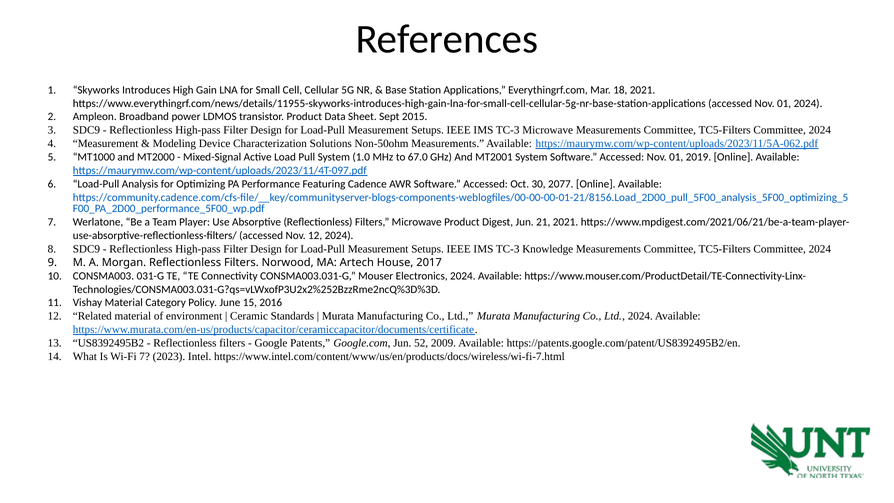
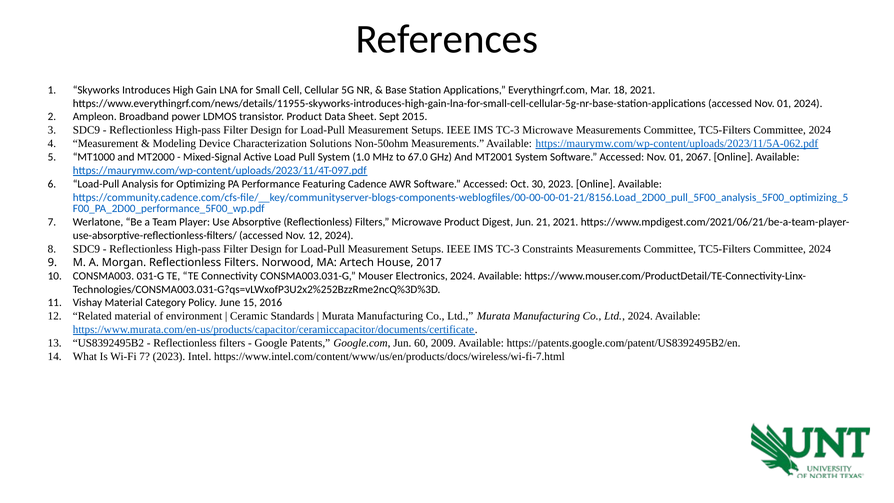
2019: 2019 -> 2067
30 2077: 2077 -> 2023
Knowledge: Knowledge -> Constraints
52: 52 -> 60
